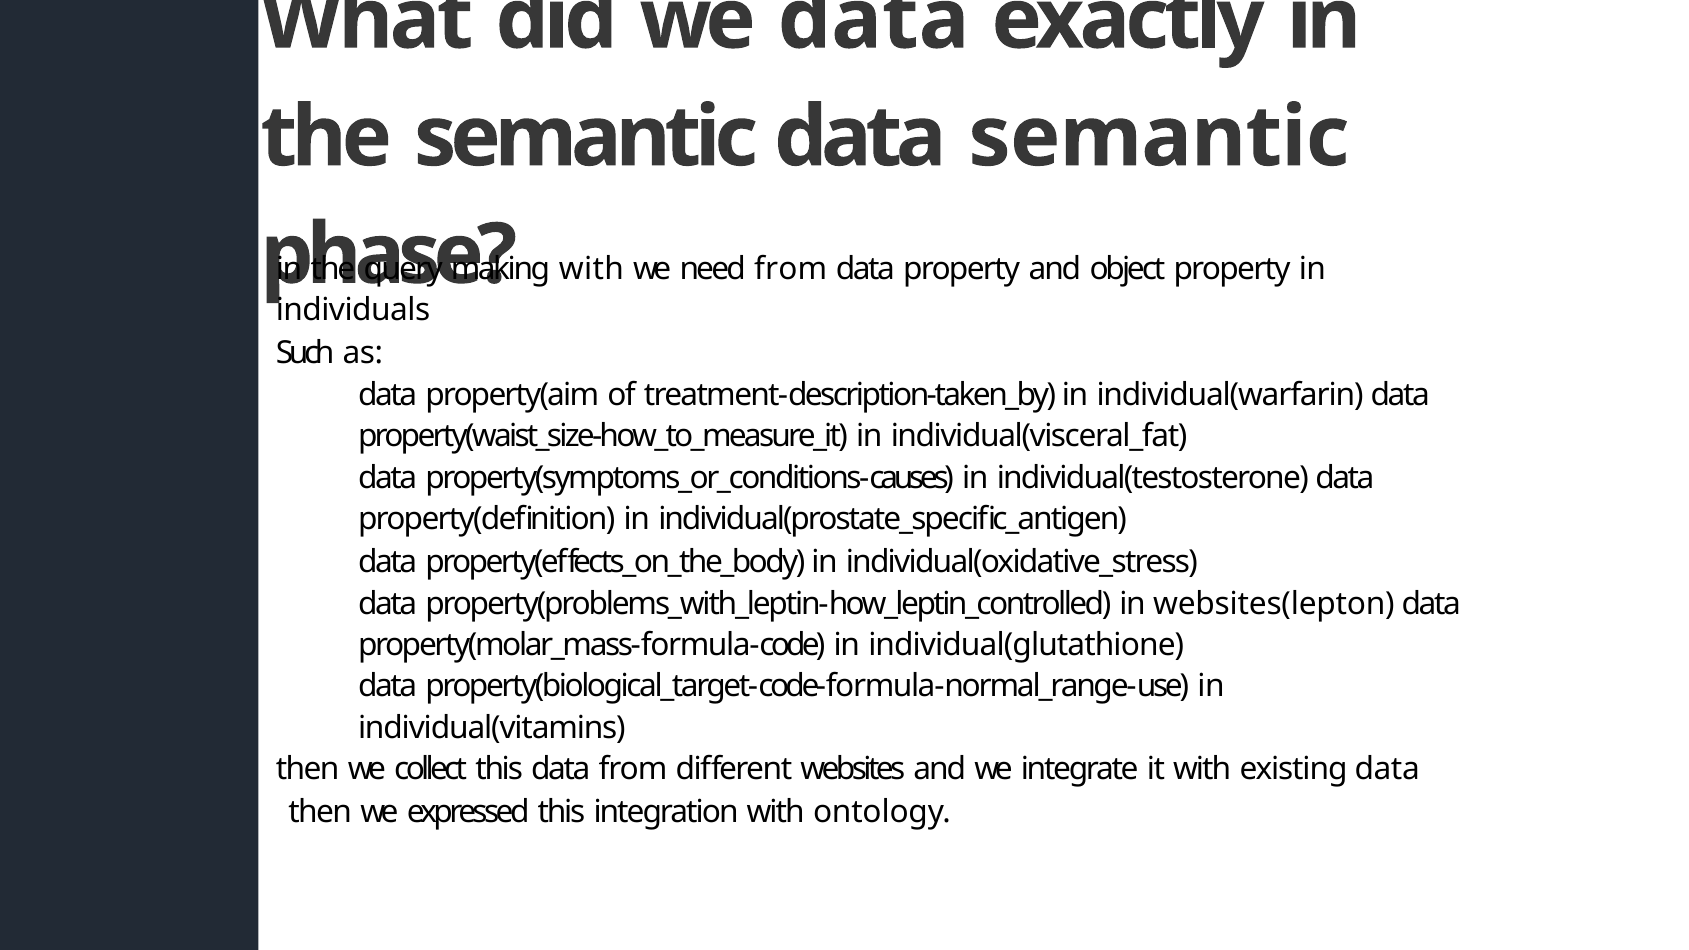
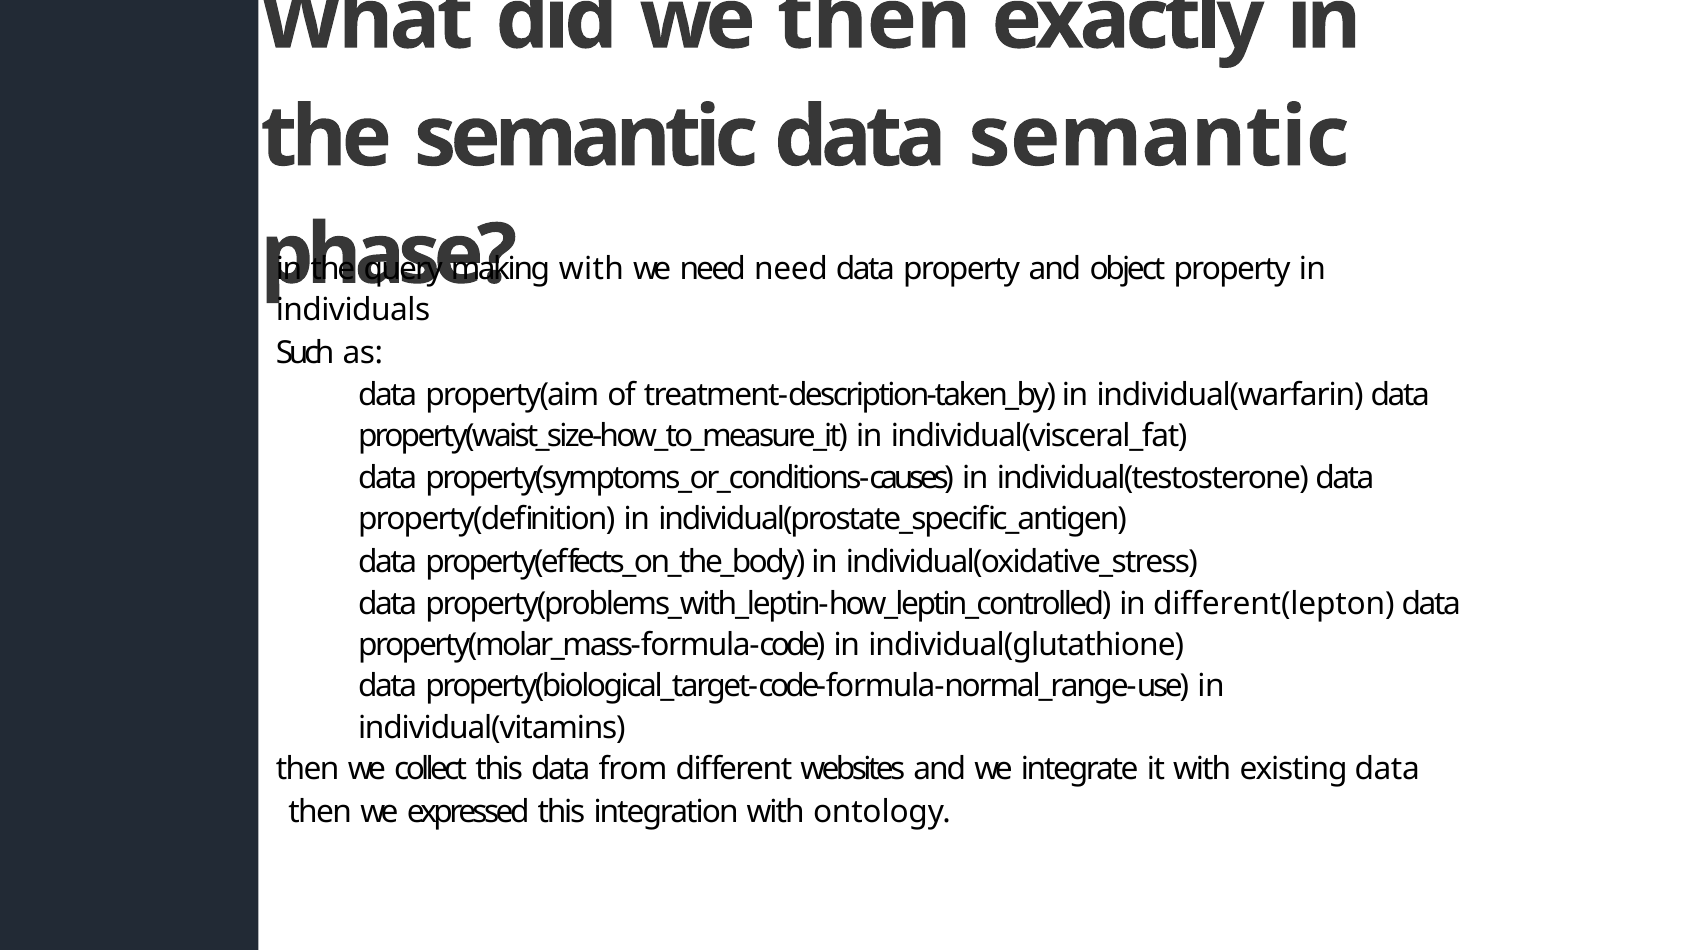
we data: data -> then
need from: from -> need
websites(lepton: websites(lepton -> different(lepton
